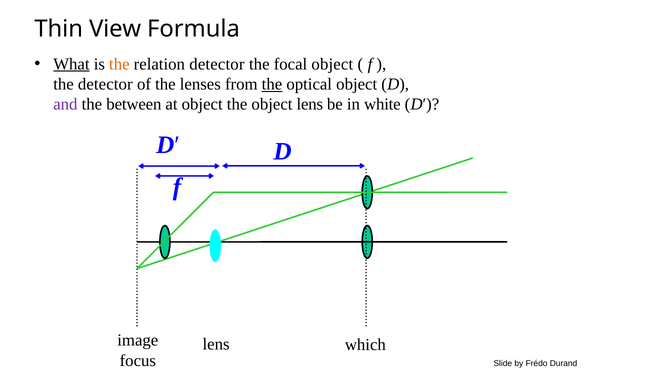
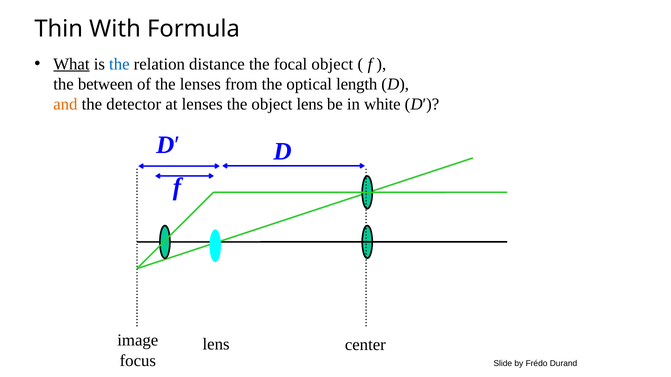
View: View -> With
the at (119, 64) colour: orange -> blue
relation detector: detector -> distance
the detector: detector -> between
the at (272, 84) underline: present -> none
optical object: object -> length
and colour: purple -> orange
between: between -> detector
at object: object -> lenses
which: which -> center
